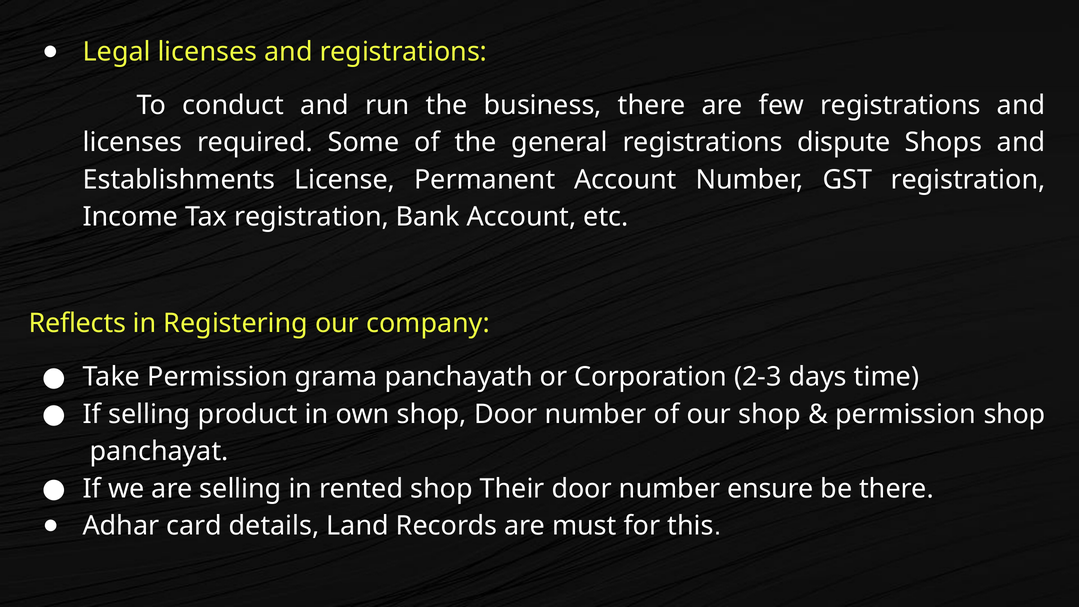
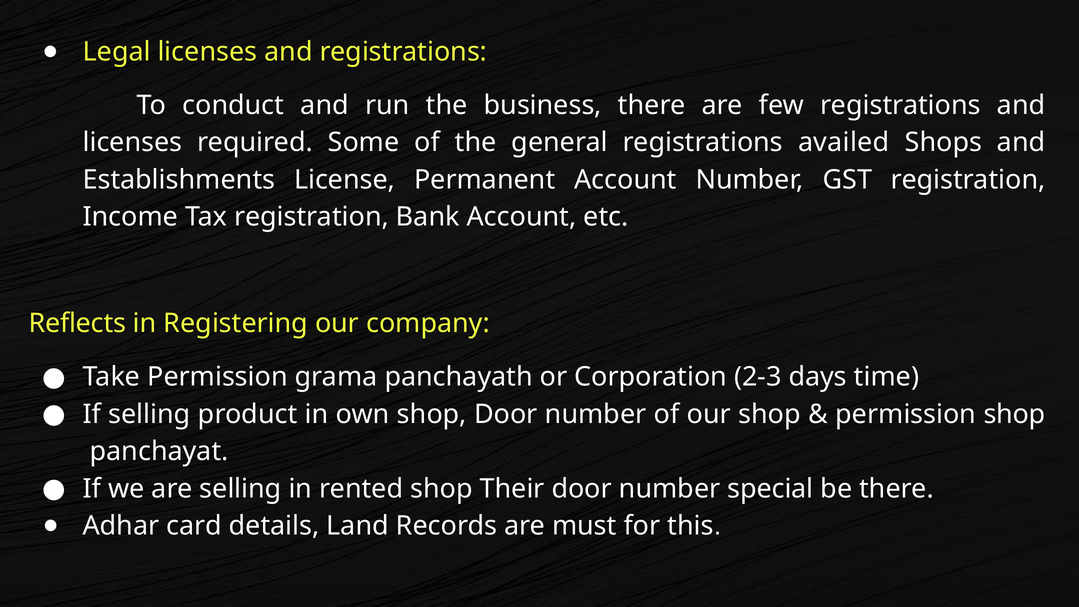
dispute: dispute -> availed
ensure: ensure -> special
